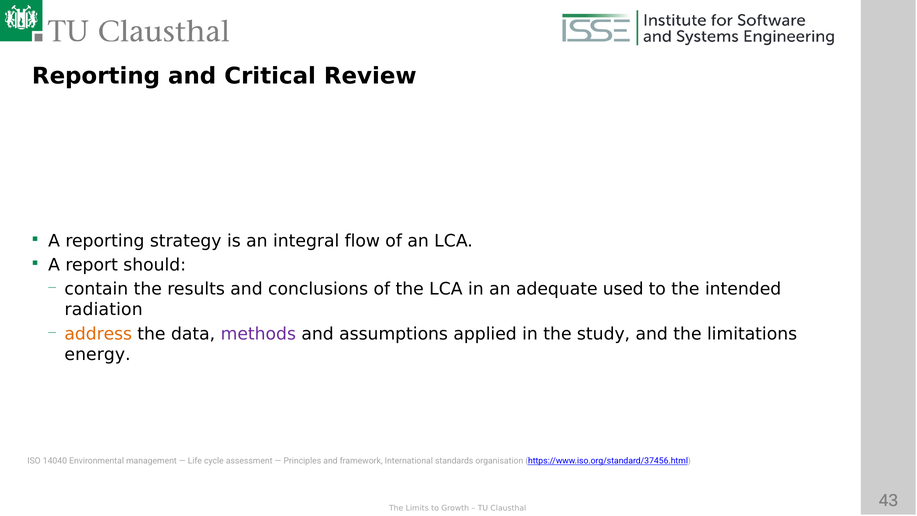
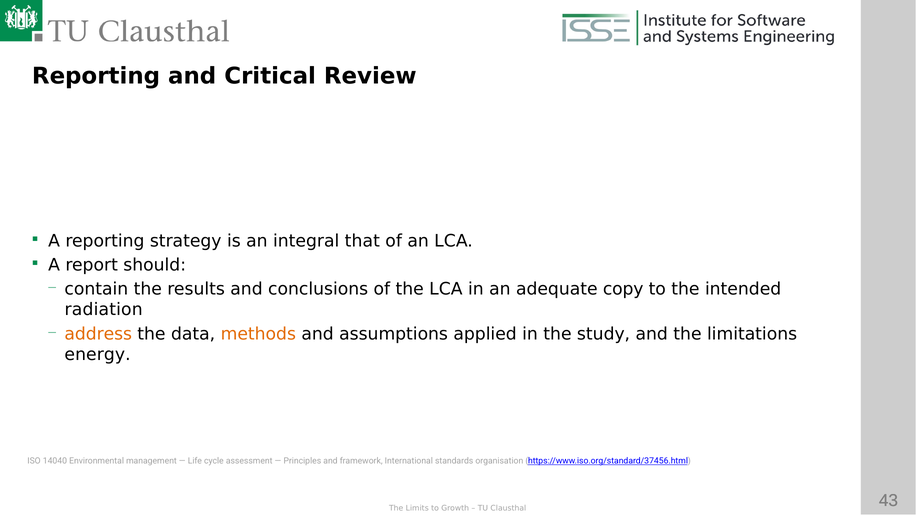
flow: flow -> that
used: used -> copy
methods colour: purple -> orange
